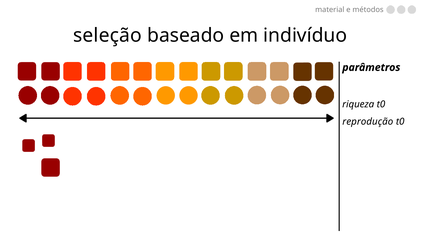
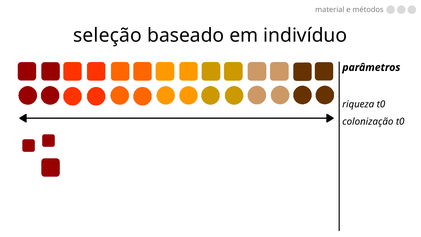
reprodução: reprodução -> colonização
